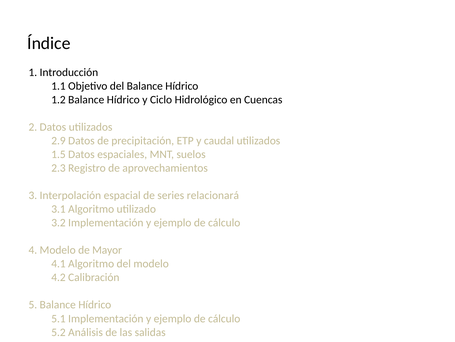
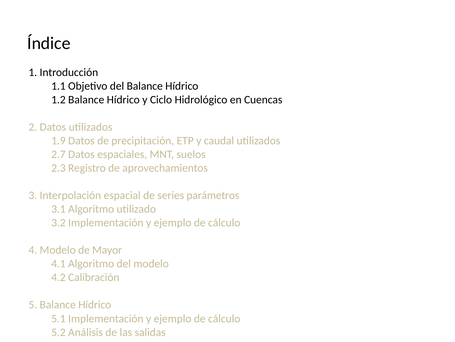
2.9: 2.9 -> 1.9
1.5: 1.5 -> 2.7
relacionará: relacionará -> parámetros
